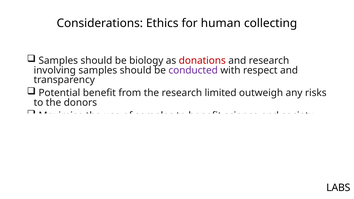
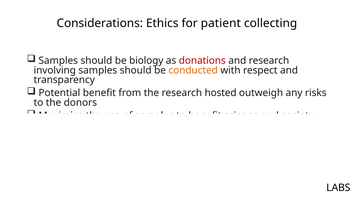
for human: human -> patient
conducted colour: purple -> orange
limited: limited -> hosted
